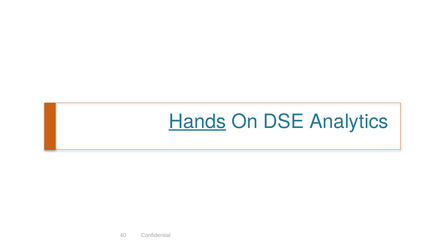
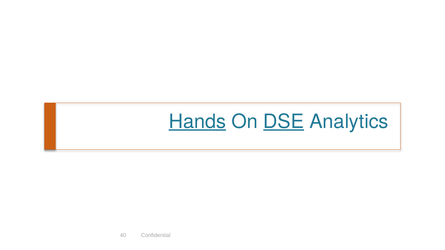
DSE underline: none -> present
